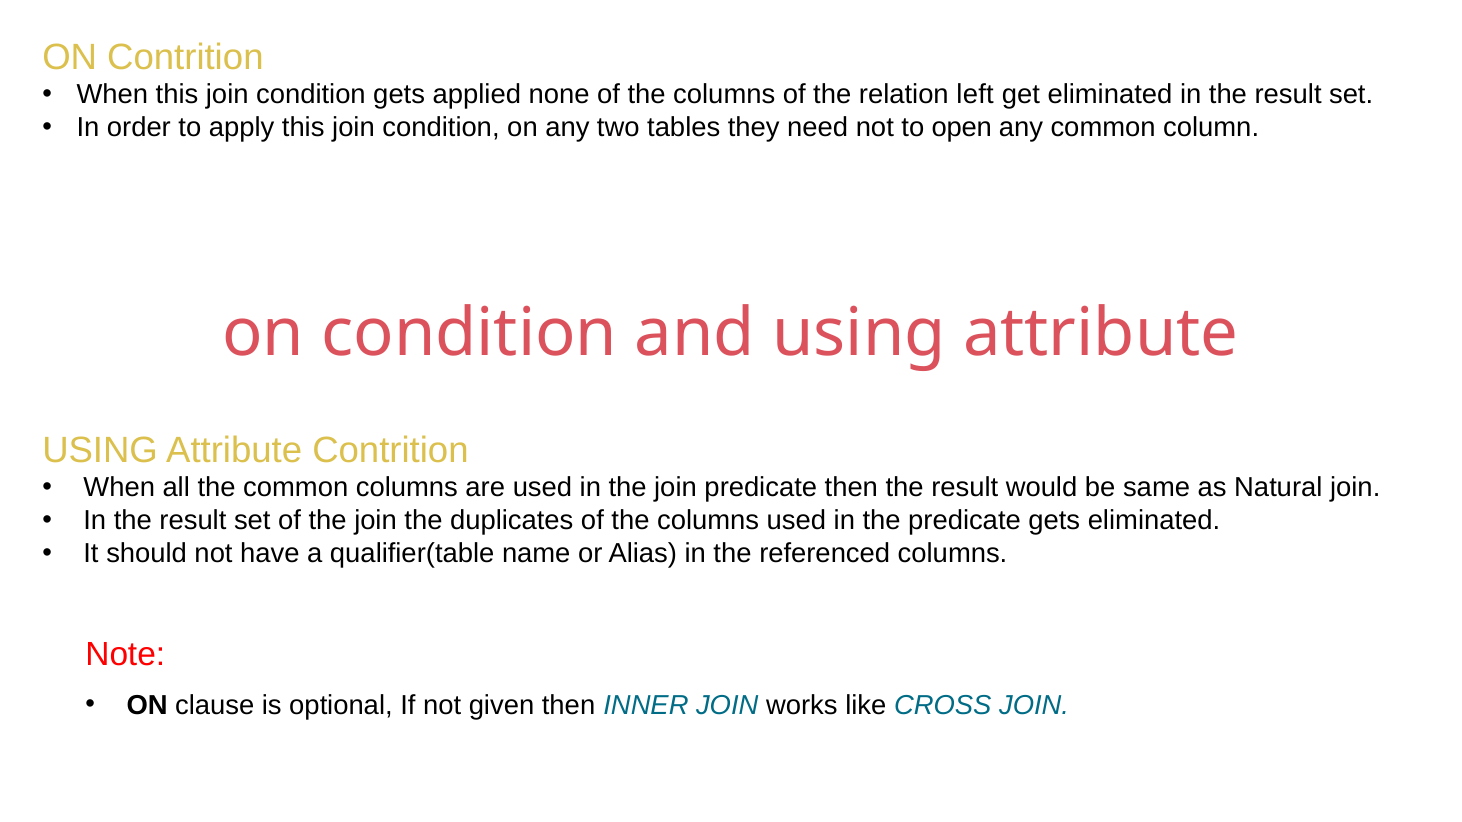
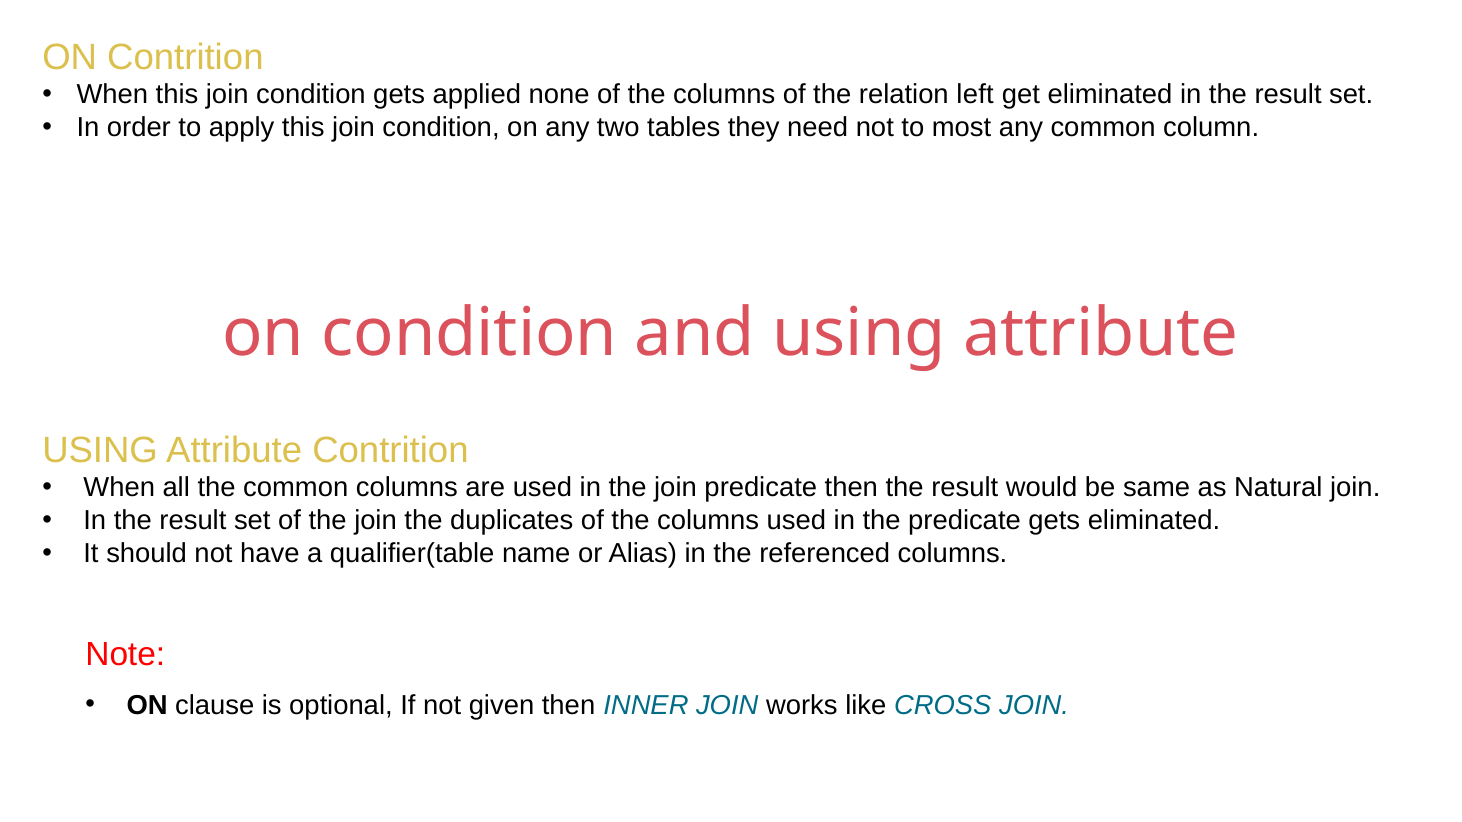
open: open -> most
